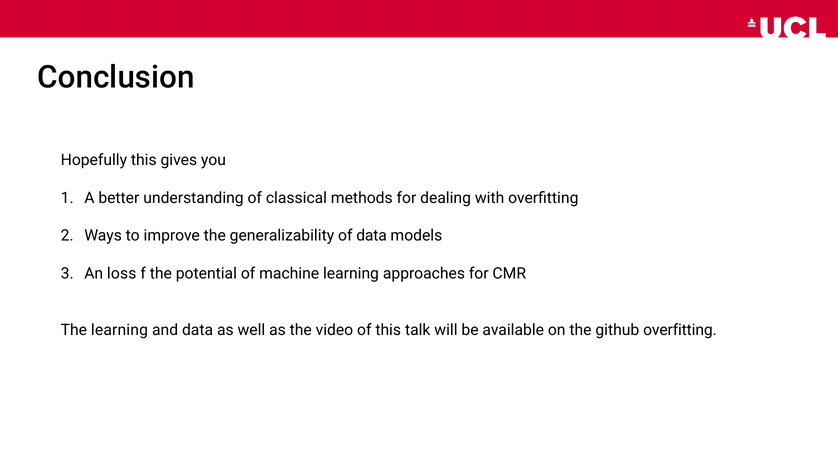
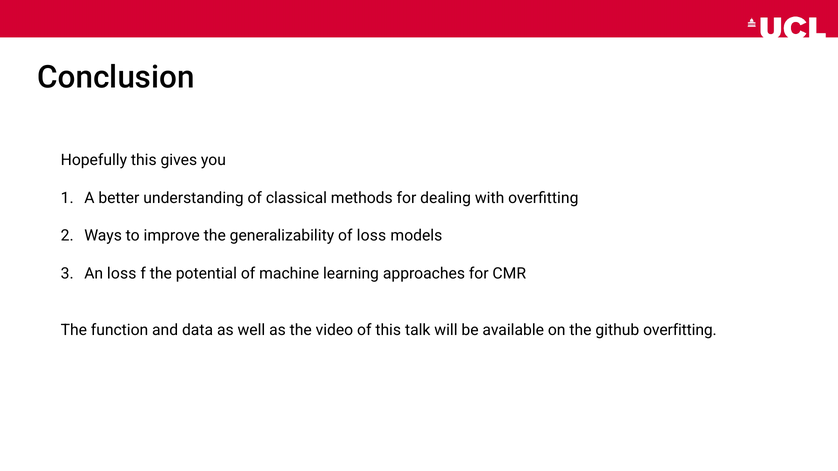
of data: data -> loss
The learning: learning -> function
